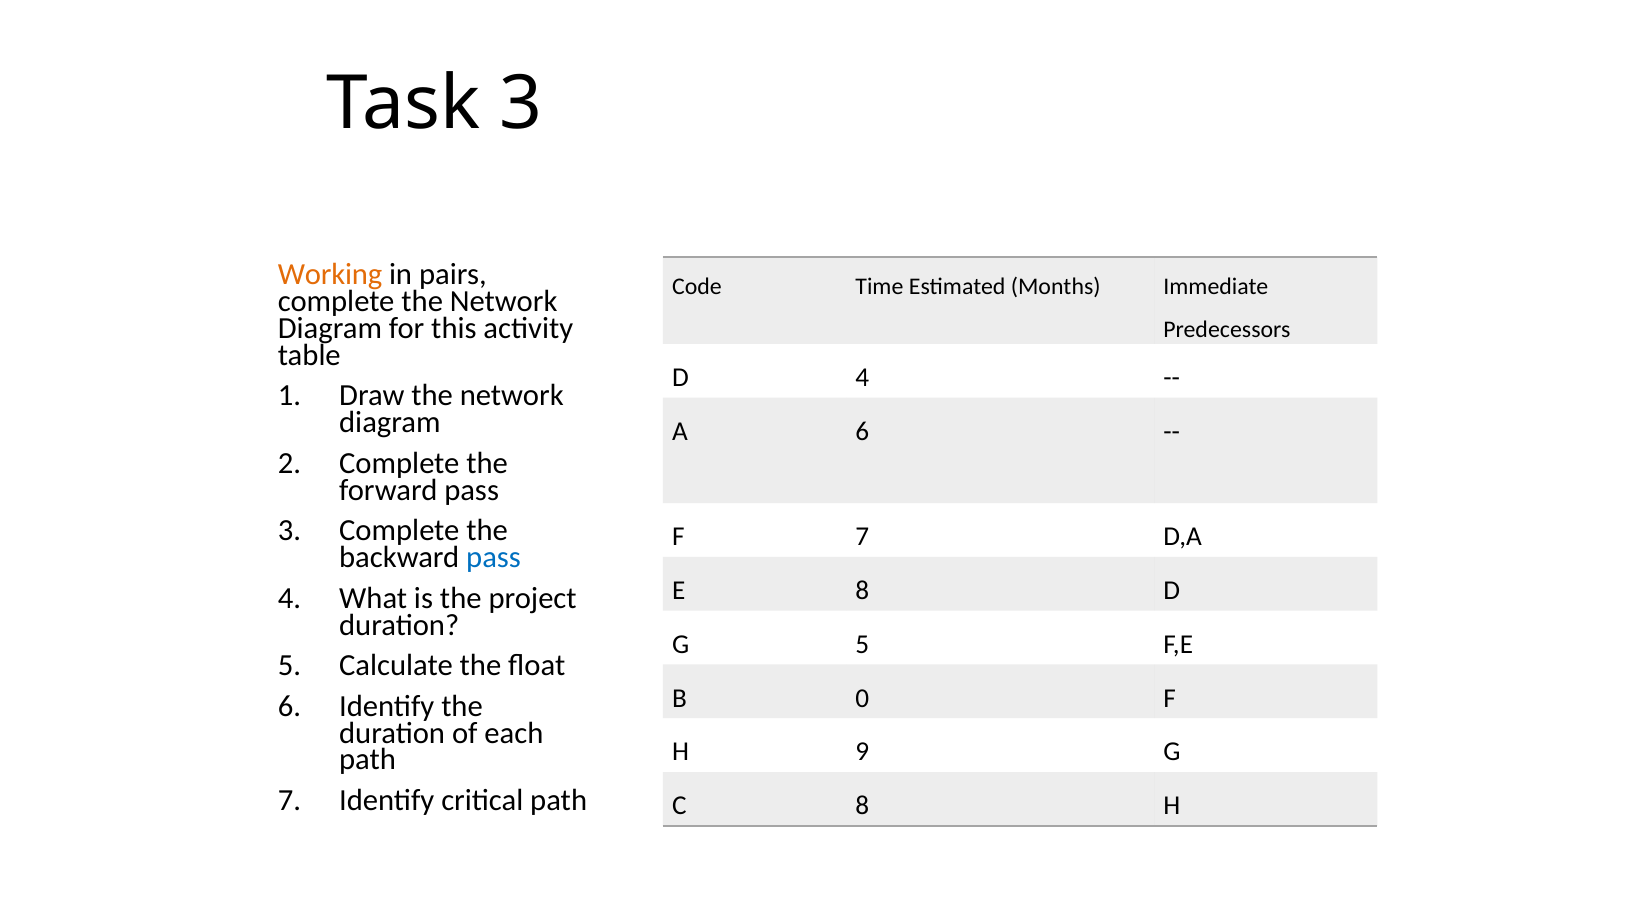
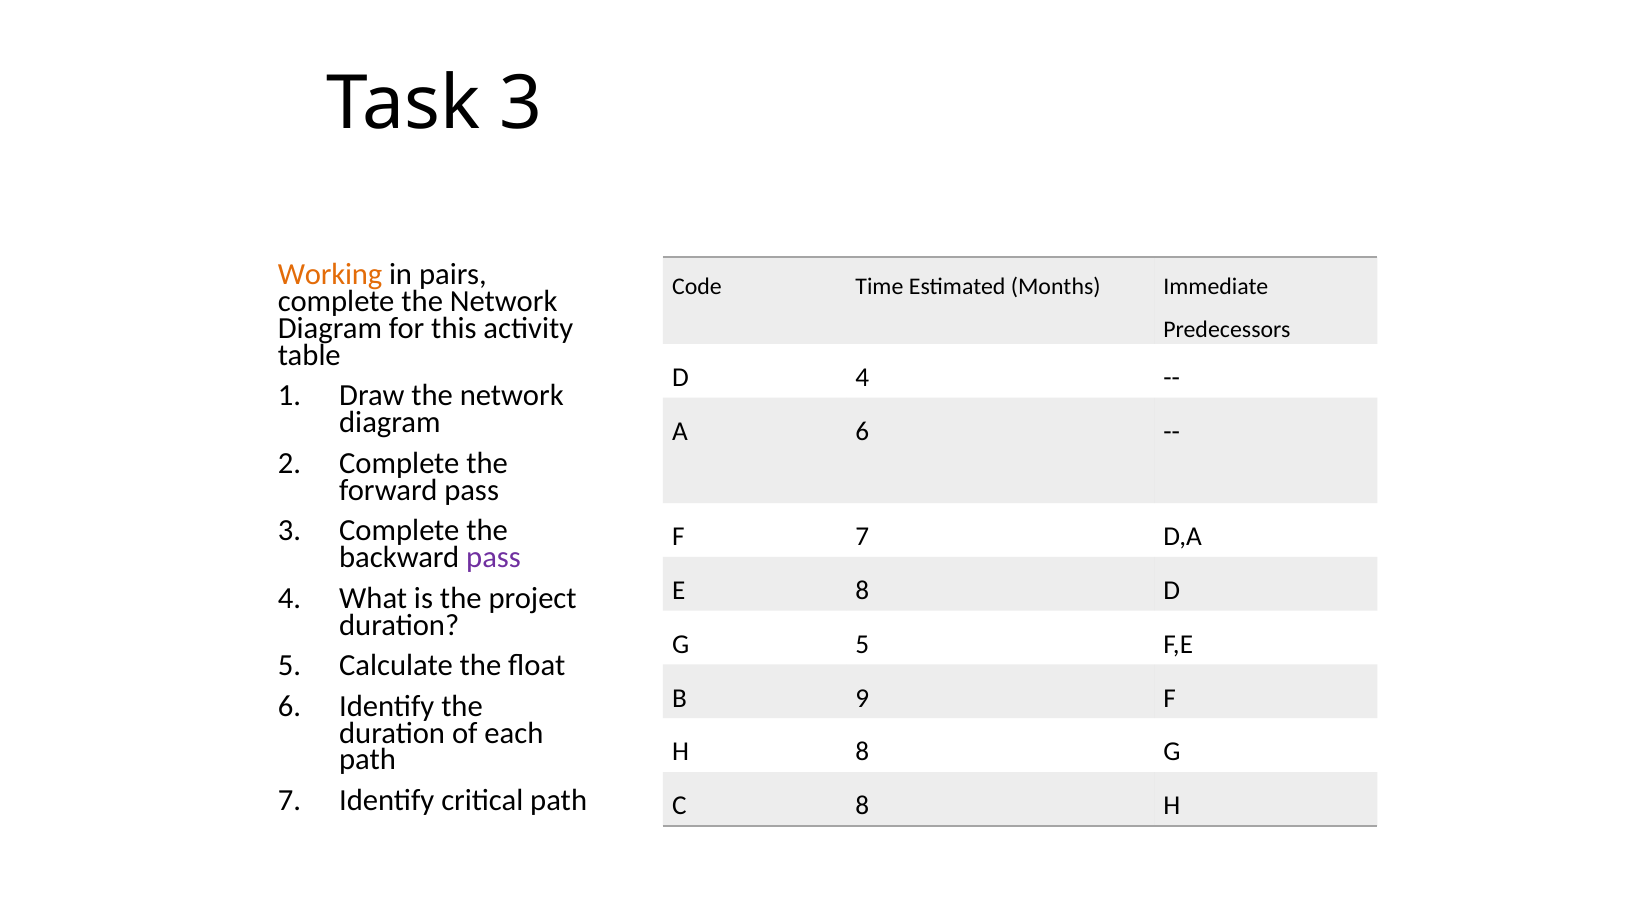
pass at (494, 558) colour: blue -> purple
0: 0 -> 9
H 9: 9 -> 8
